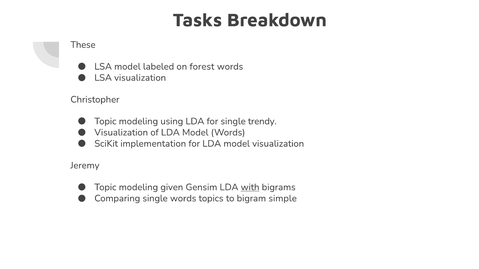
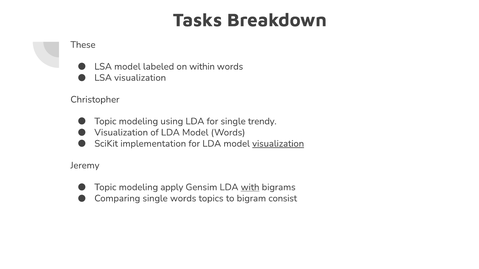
forest: forest -> within
visualization at (278, 144) underline: none -> present
given: given -> apply
simple: simple -> consist
